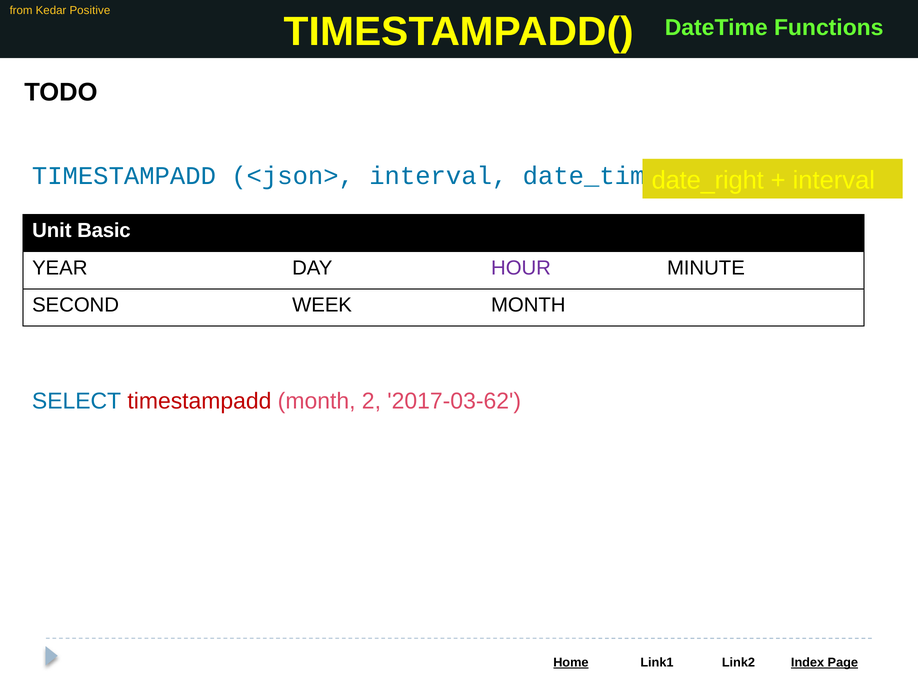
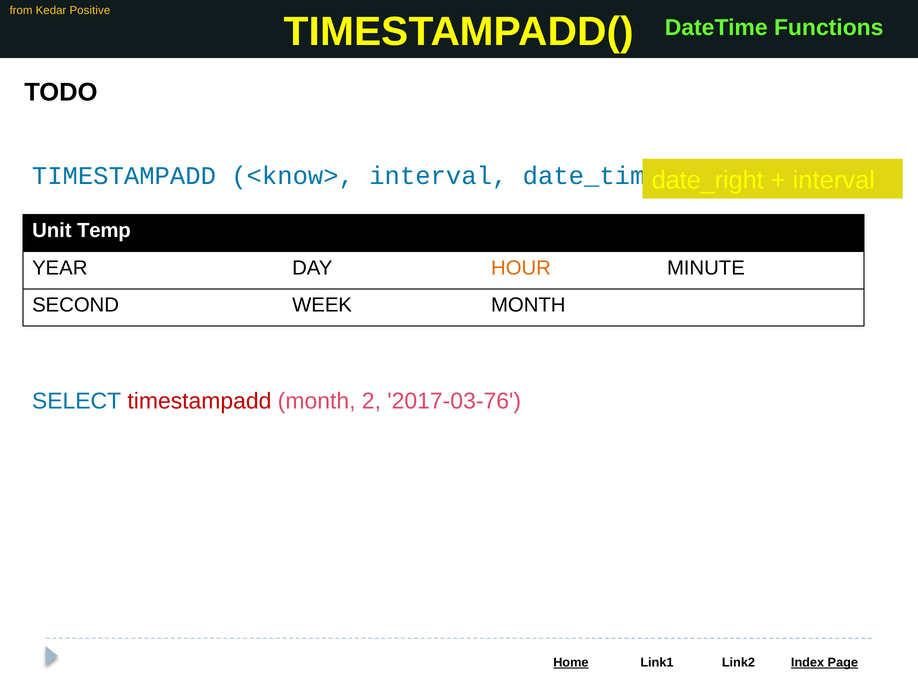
<json>: <json> -> <know>
Basic: Basic -> Temp
HOUR colour: purple -> orange
2017-03-62: 2017-03-62 -> 2017-03-76
